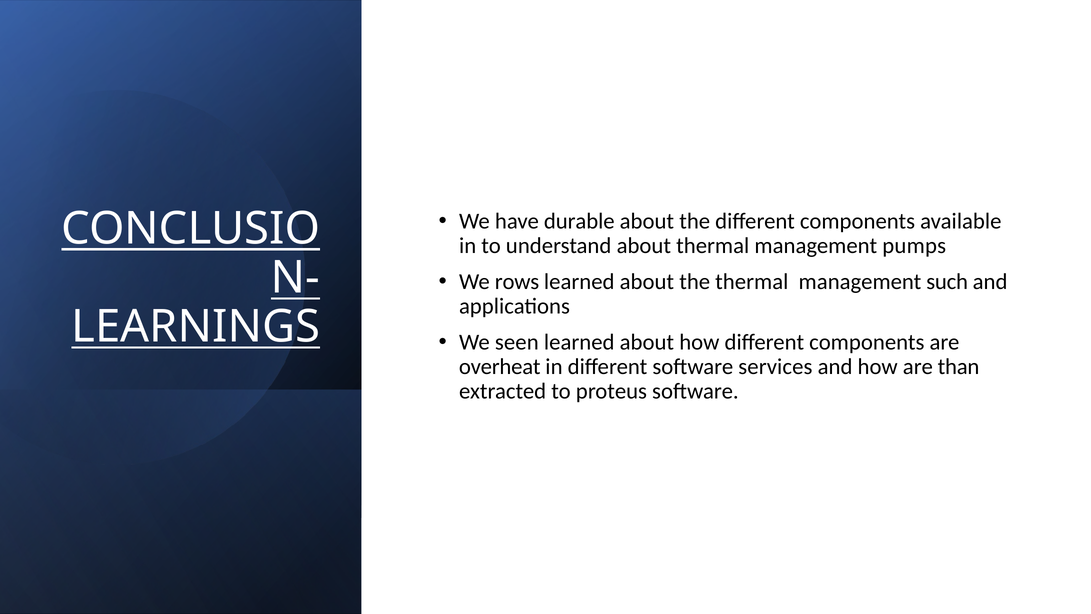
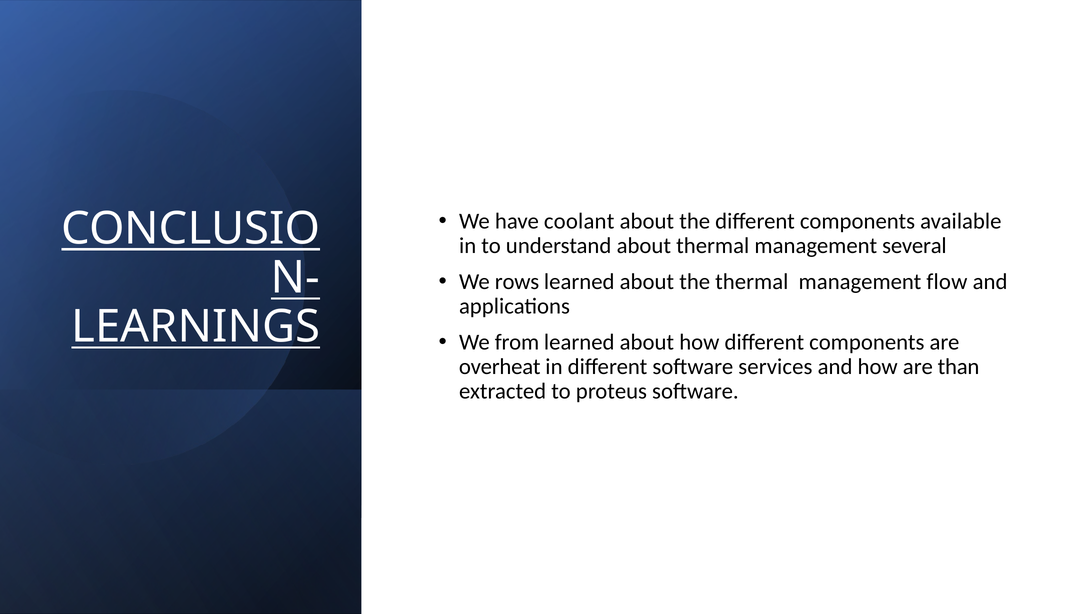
durable: durable -> coolant
pumps: pumps -> several
such: such -> flow
seen: seen -> from
